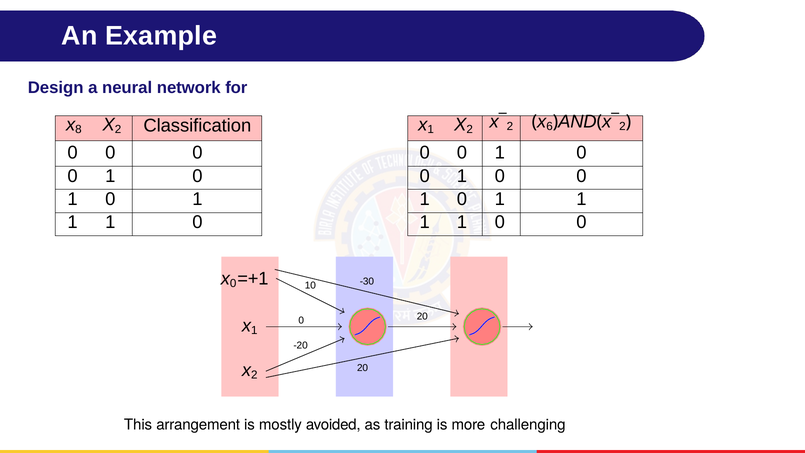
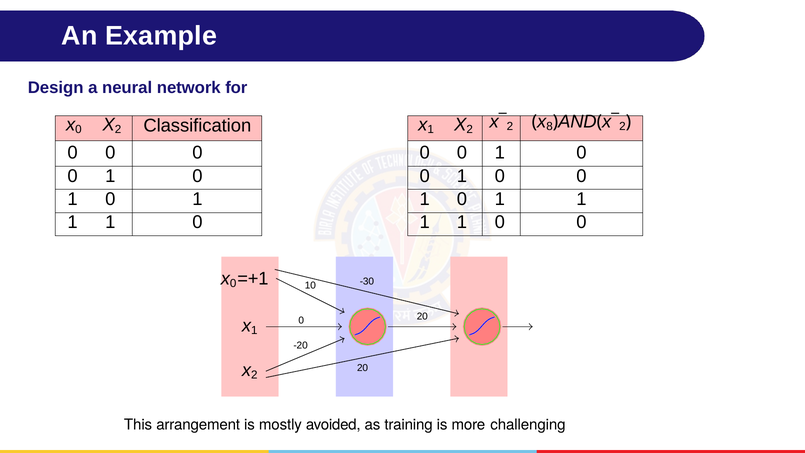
8 at (78, 129): 8 -> 0
6: 6 -> 8
